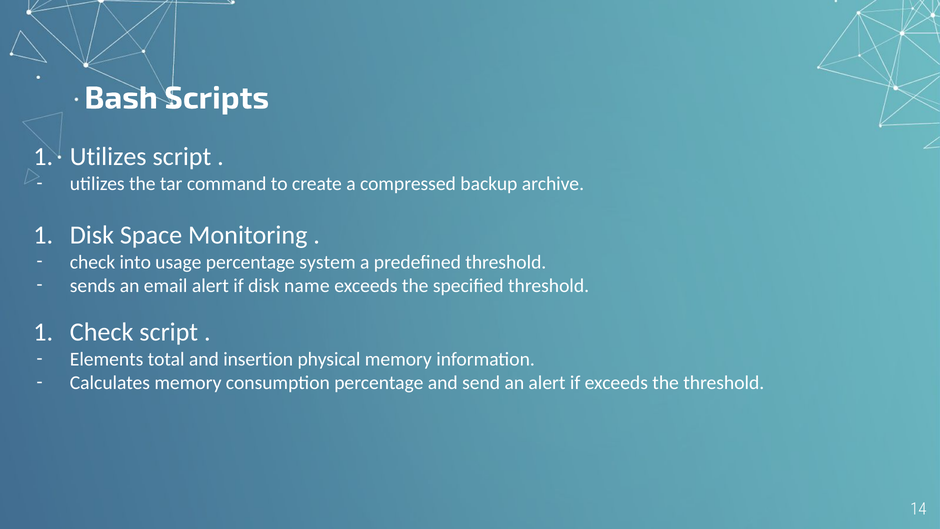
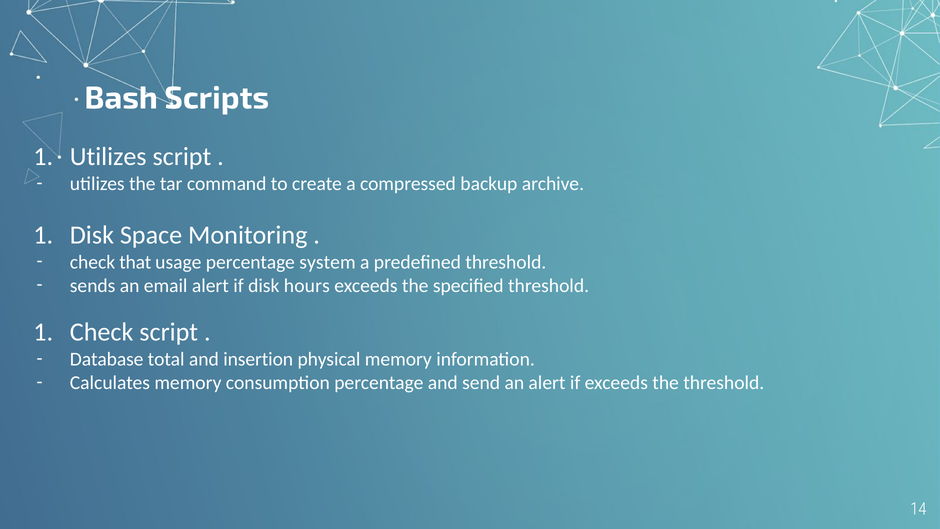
into: into -> that
name: name -> hours
Elements: Elements -> Database
